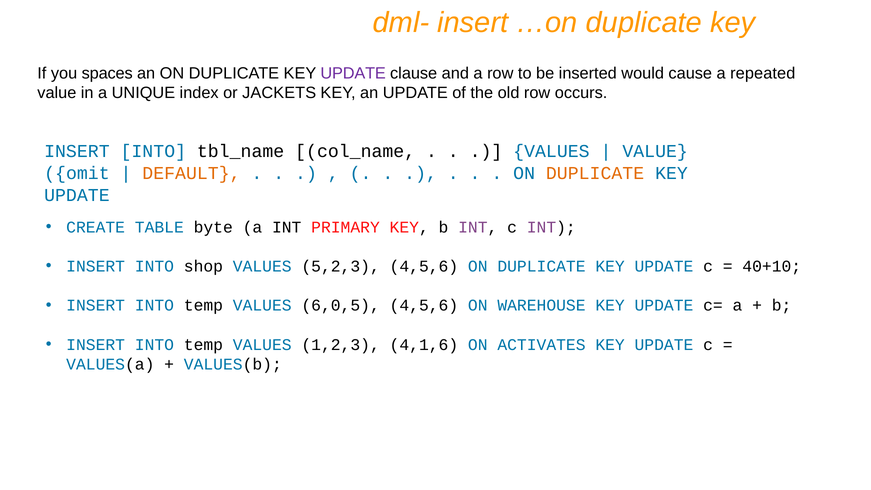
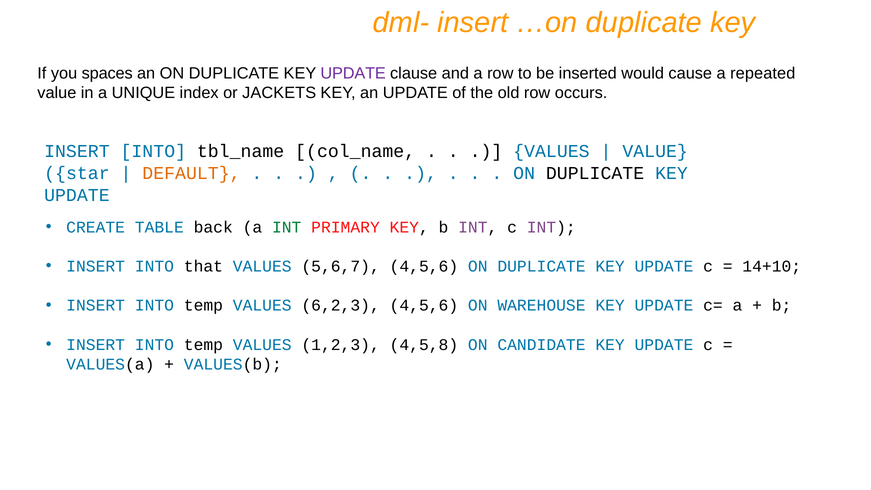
omit: omit -> star
DUPLICATE at (595, 173) colour: orange -> black
byte: byte -> back
INT at (287, 227) colour: black -> green
shop: shop -> that
5,2,3: 5,2,3 -> 5,6,7
40+10: 40+10 -> 14+10
6,0,5: 6,0,5 -> 6,2,3
4,1,6: 4,1,6 -> 4,5,8
ACTIVATES: ACTIVATES -> CANDIDATE
